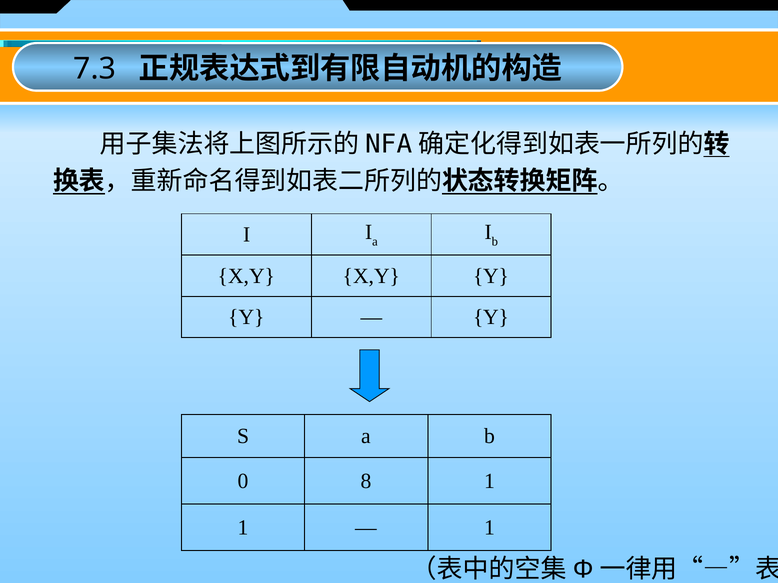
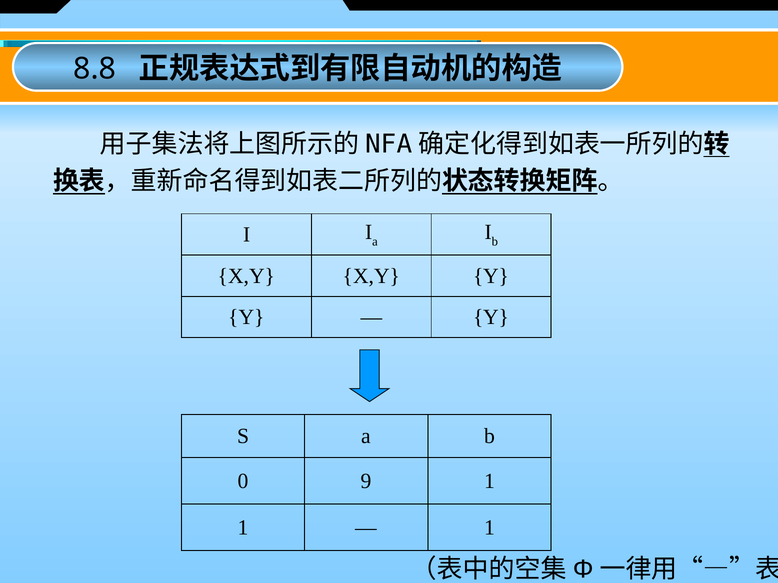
7.3: 7.3 -> 8.8
8: 8 -> 9
